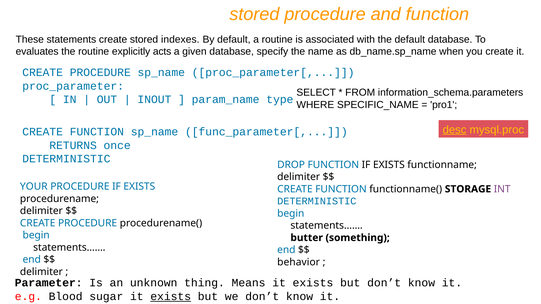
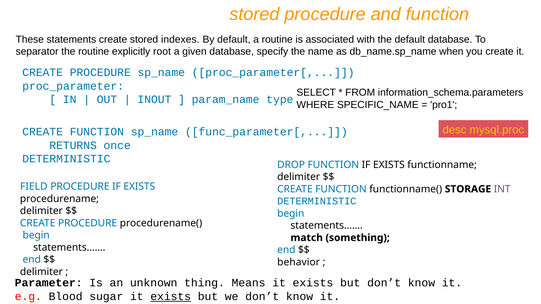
evaluates: evaluates -> separator
acts: acts -> root
desc underline: present -> none
YOUR: YOUR -> FIELD
butter: butter -> match
